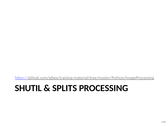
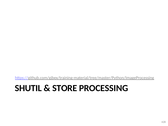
SPLITS: SPLITS -> STORE
